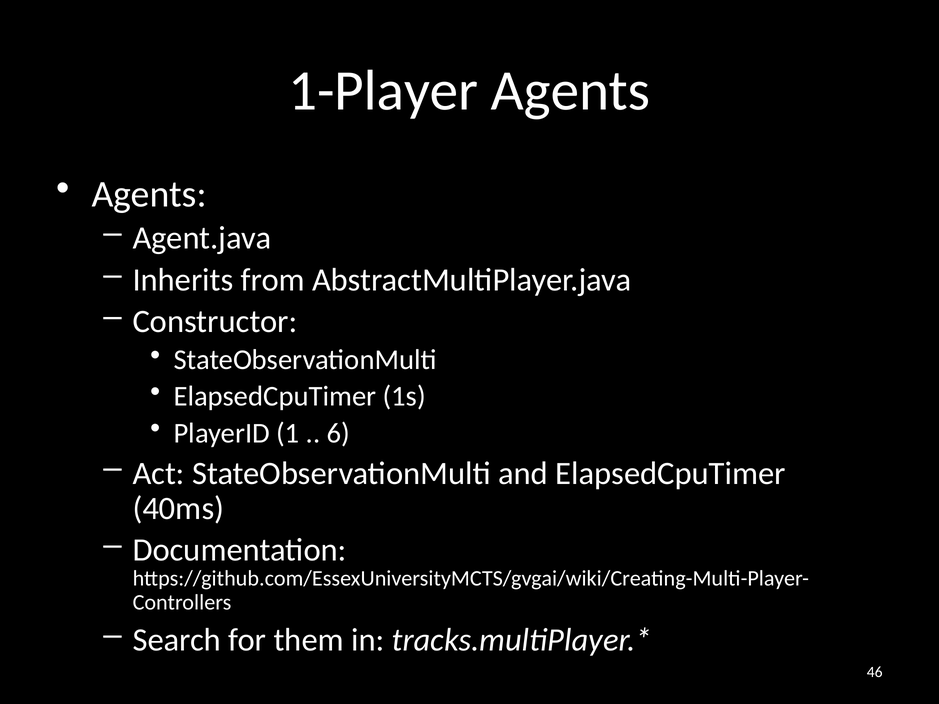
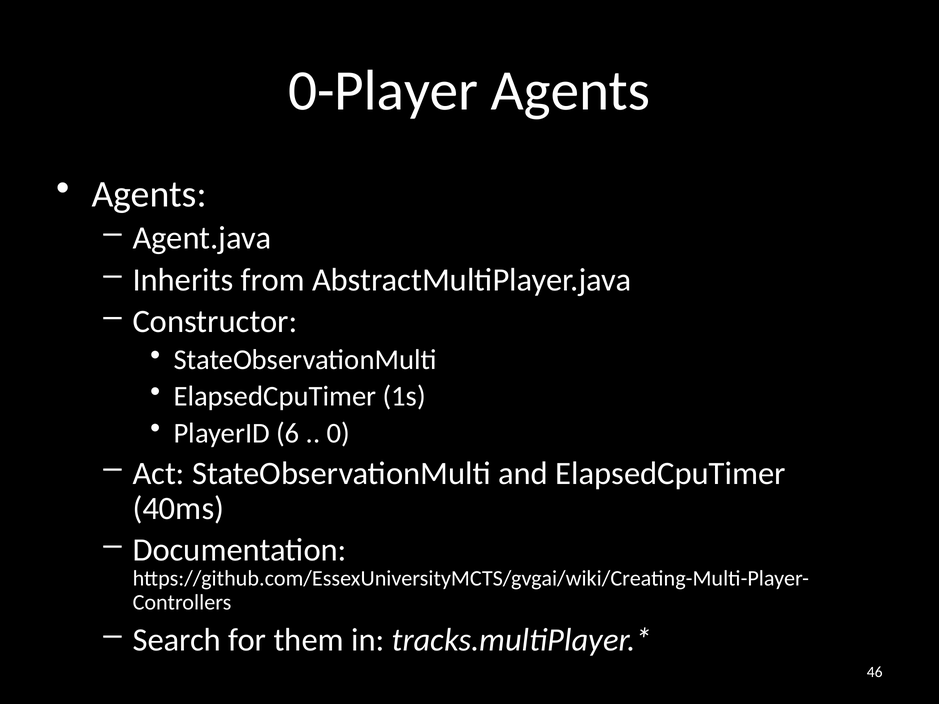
1-Player: 1-Player -> 0-Player
1: 1 -> 6
6: 6 -> 0
